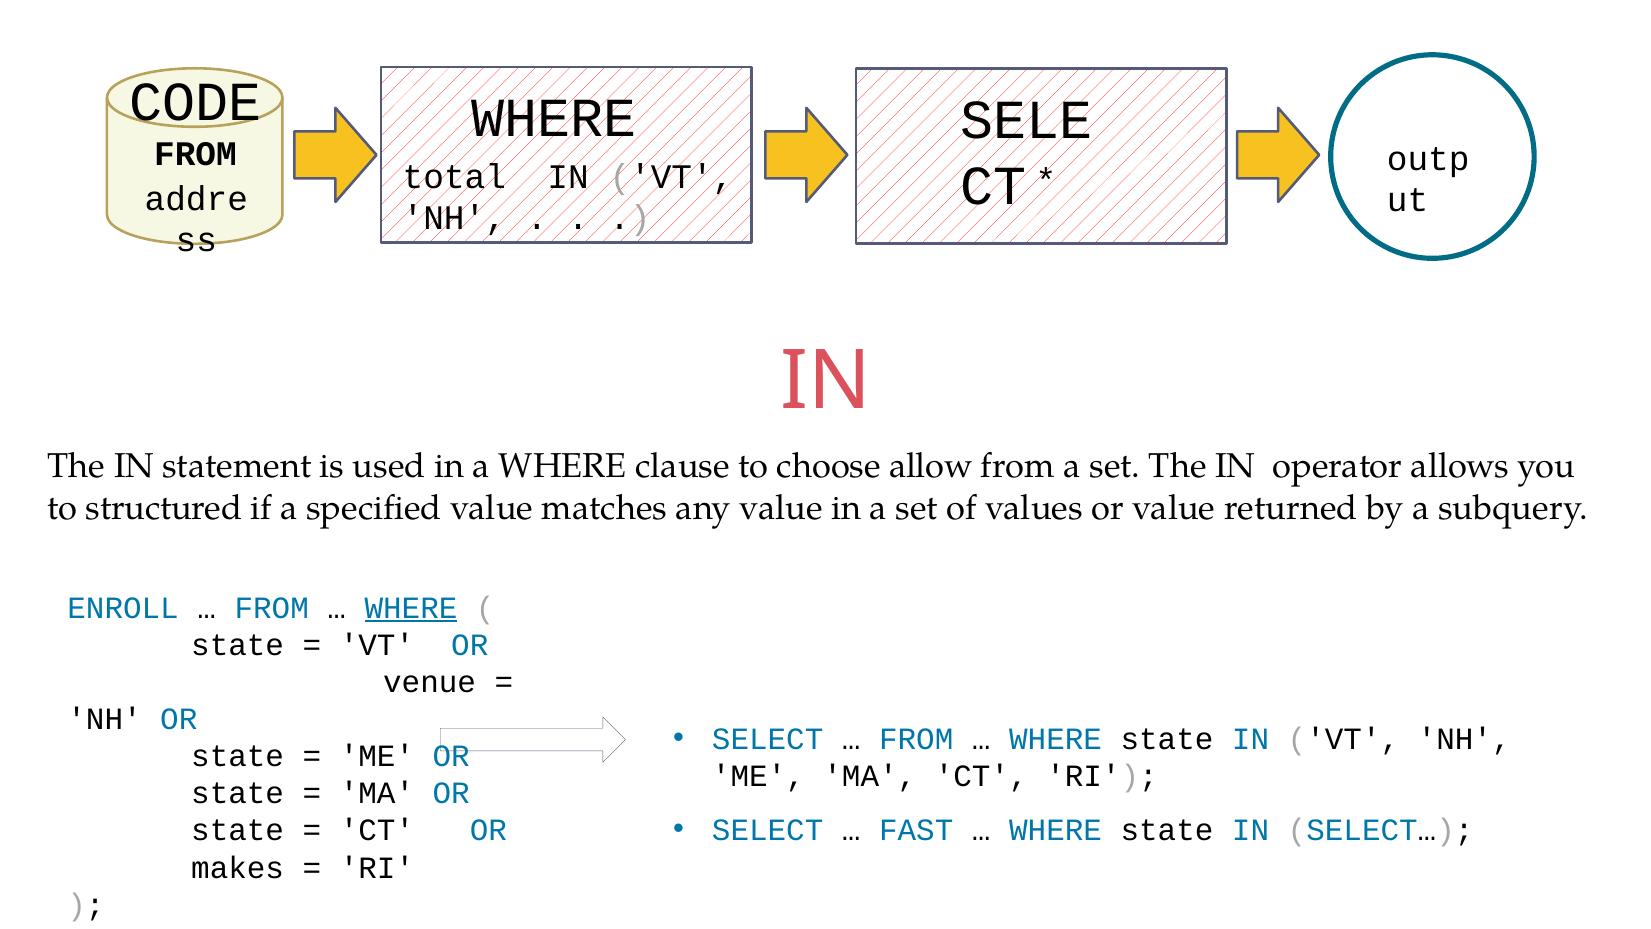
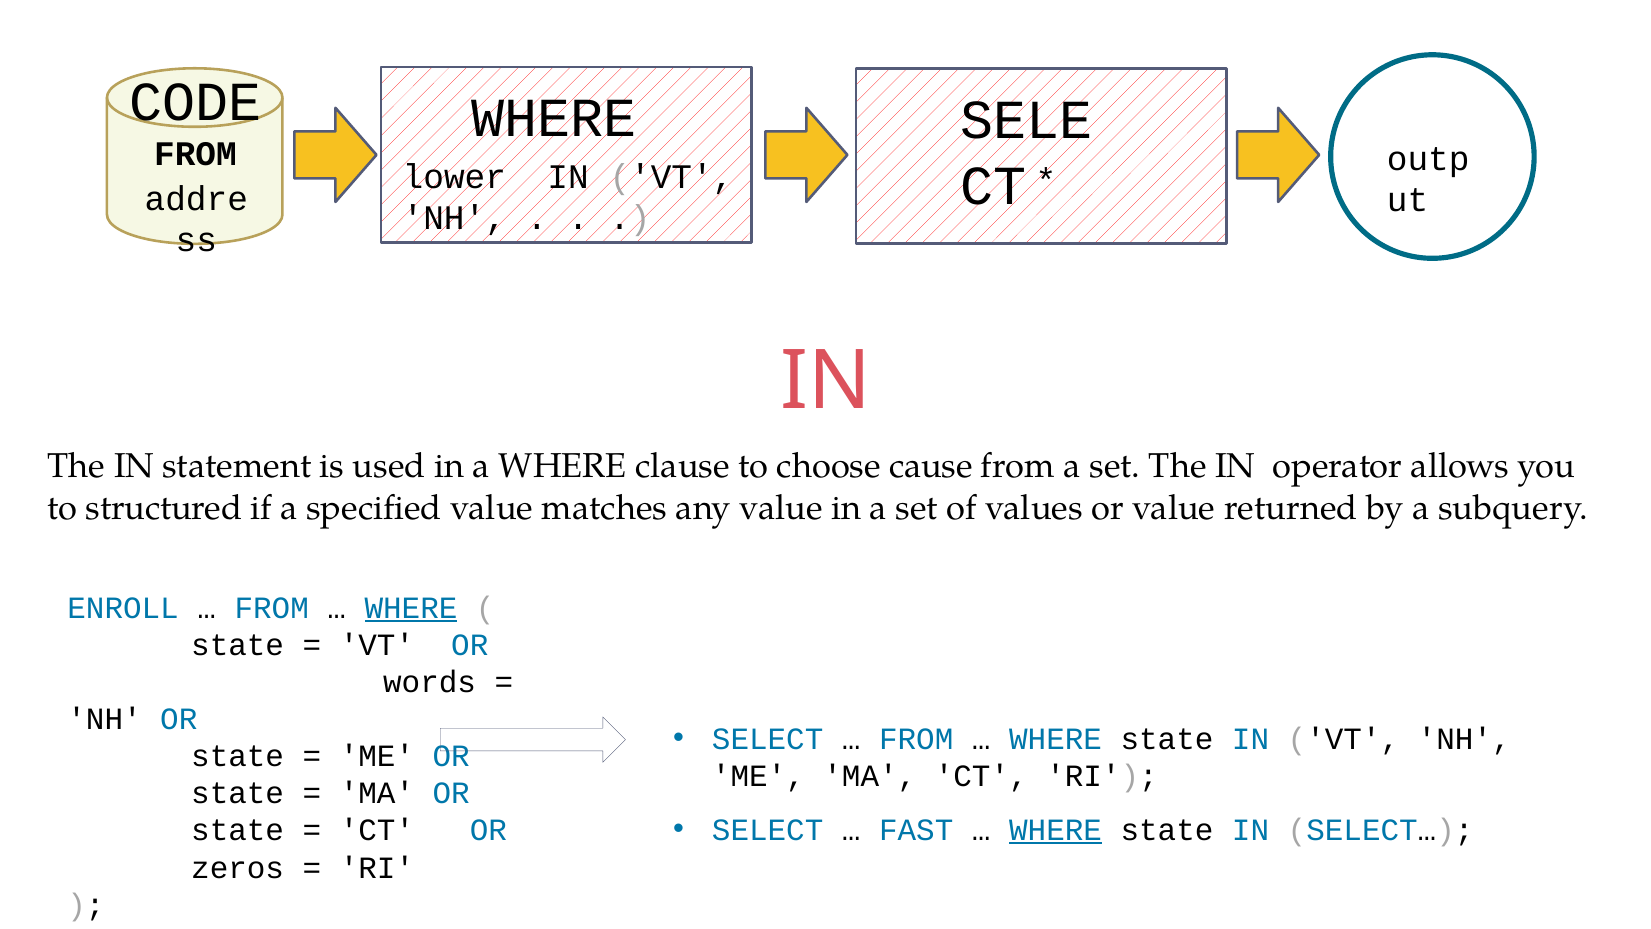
total: total -> lower
allow: allow -> cause
venue: venue -> words
WHERE at (1056, 830) underline: none -> present
makes: makes -> zeros
